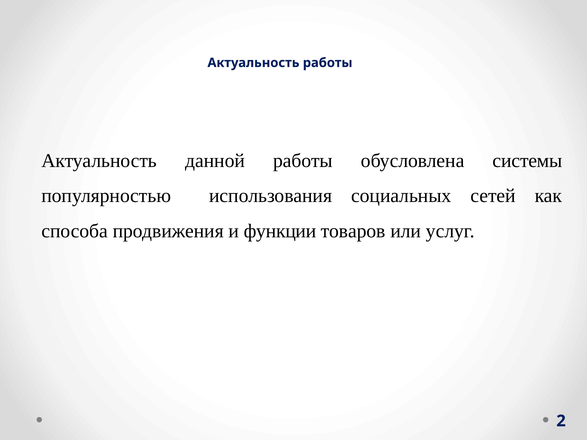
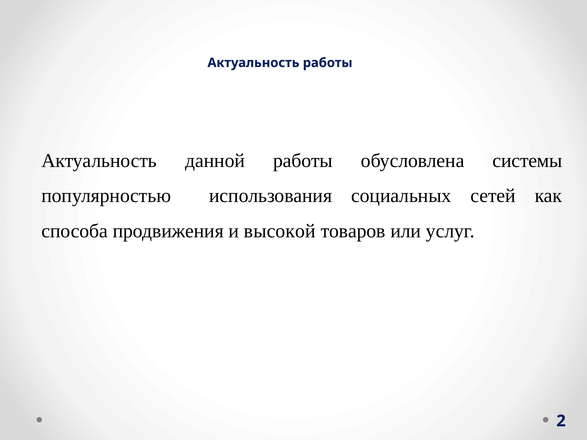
функции: функции -> высокой
